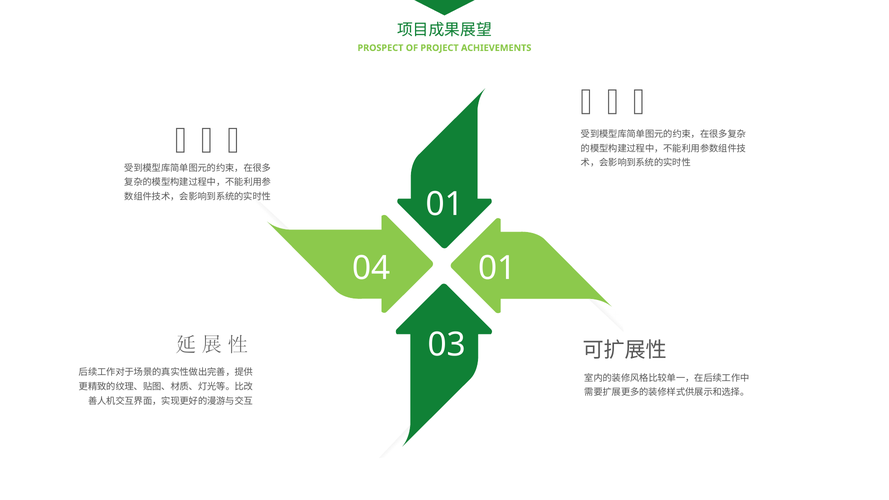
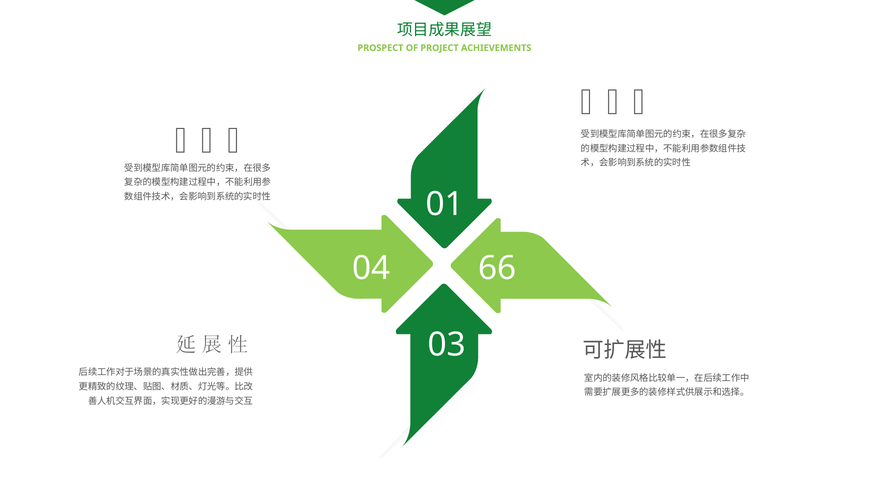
04 01: 01 -> 66
